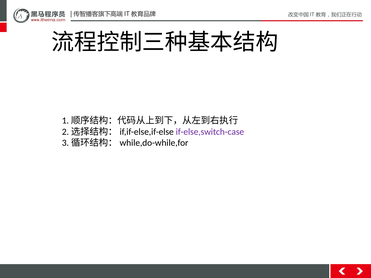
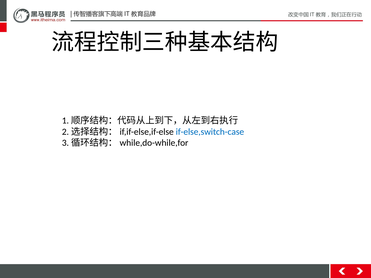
if-else,switch-case colour: purple -> blue
